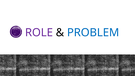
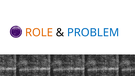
ROLE at (39, 33) colour: purple -> orange
